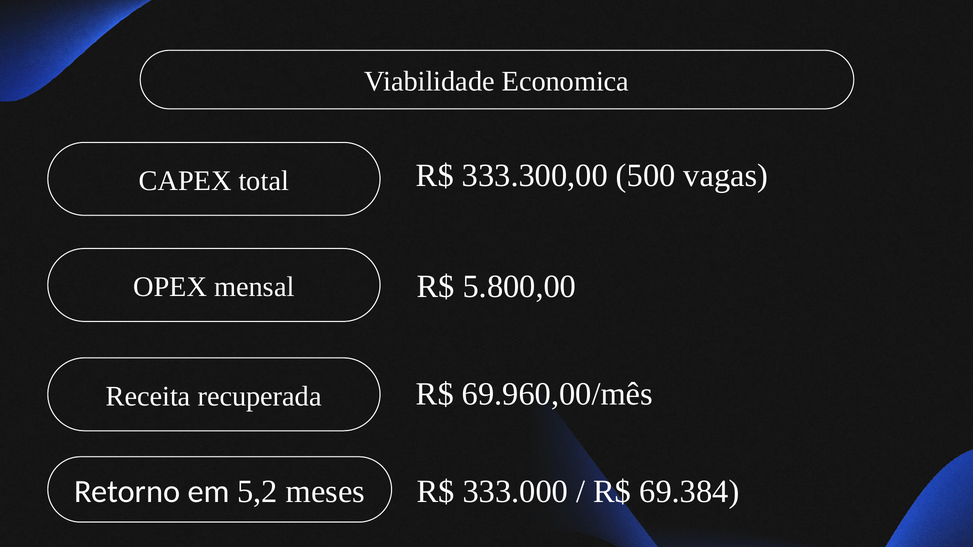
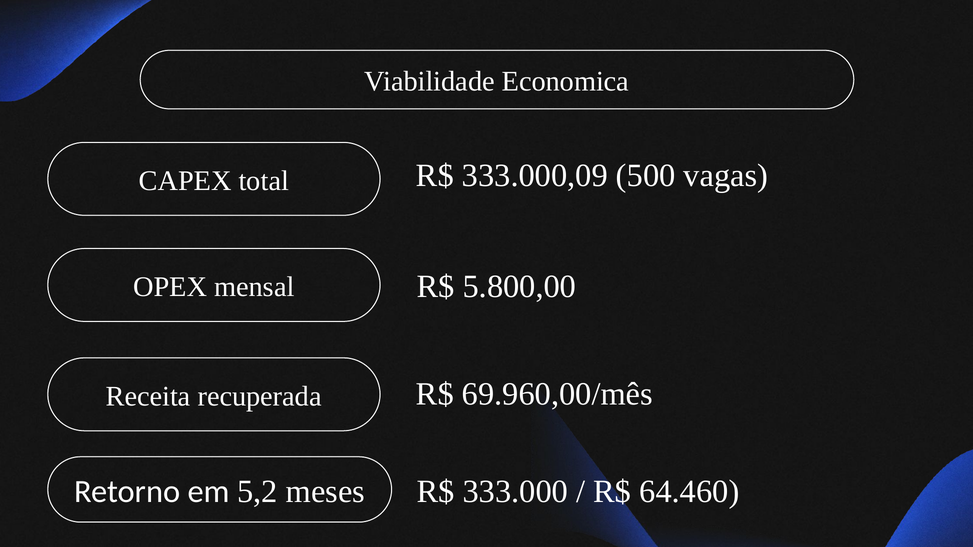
333.300,00: 333.300,00 -> 333.000,09
69.384: 69.384 -> 64.460
